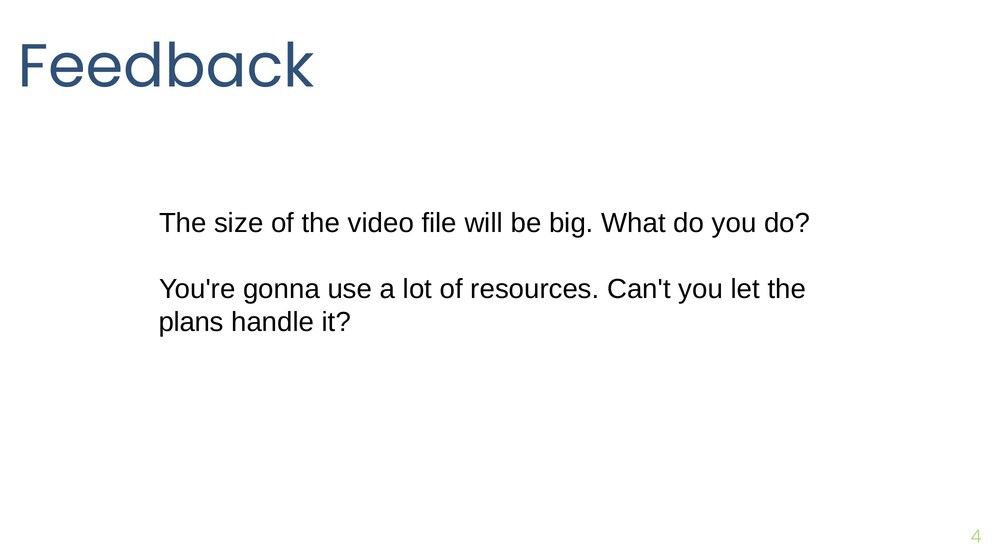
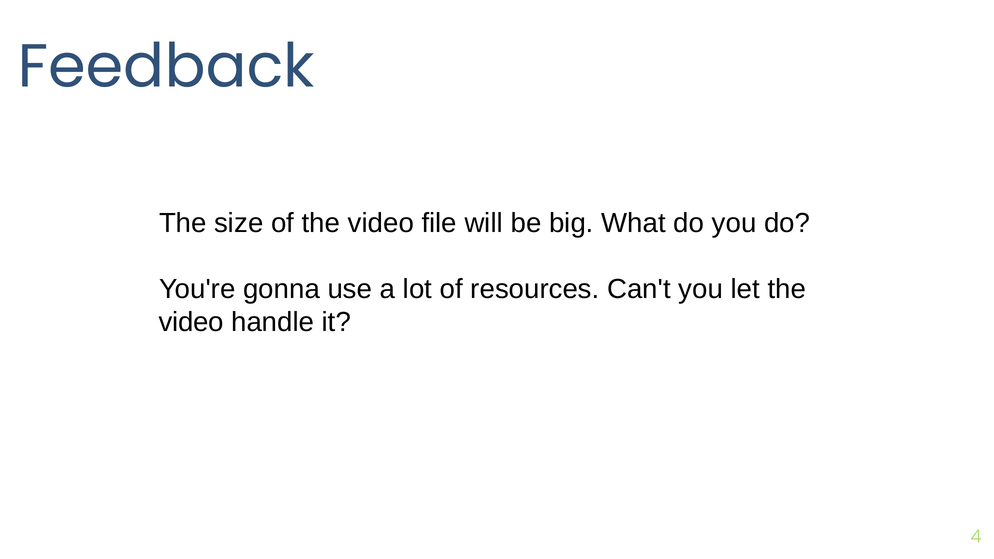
plans at (191, 322): plans -> video
